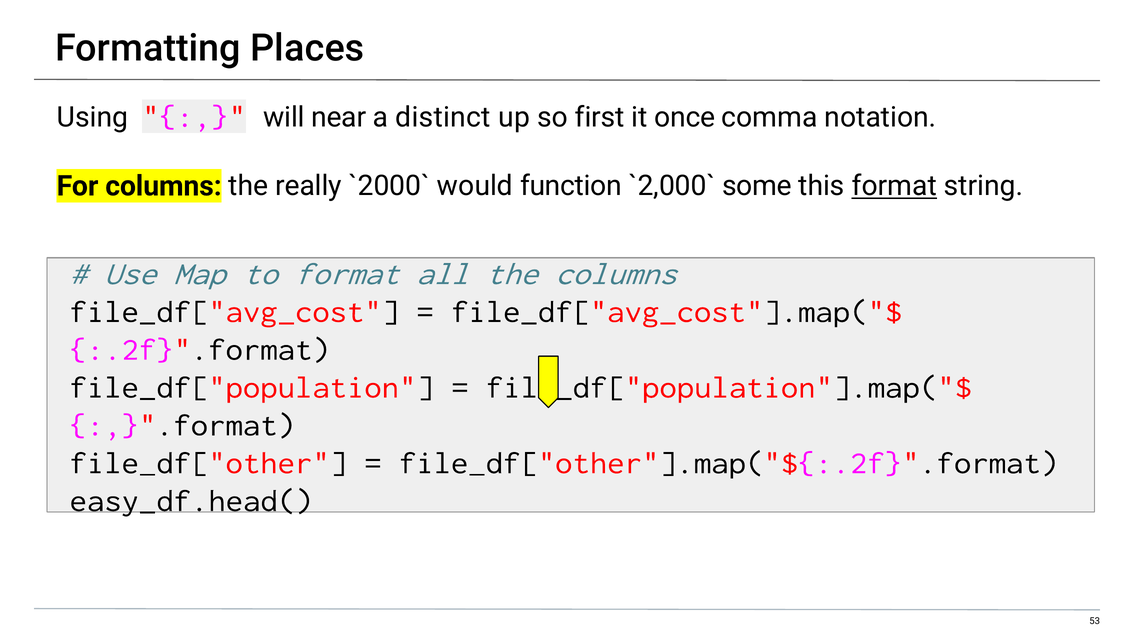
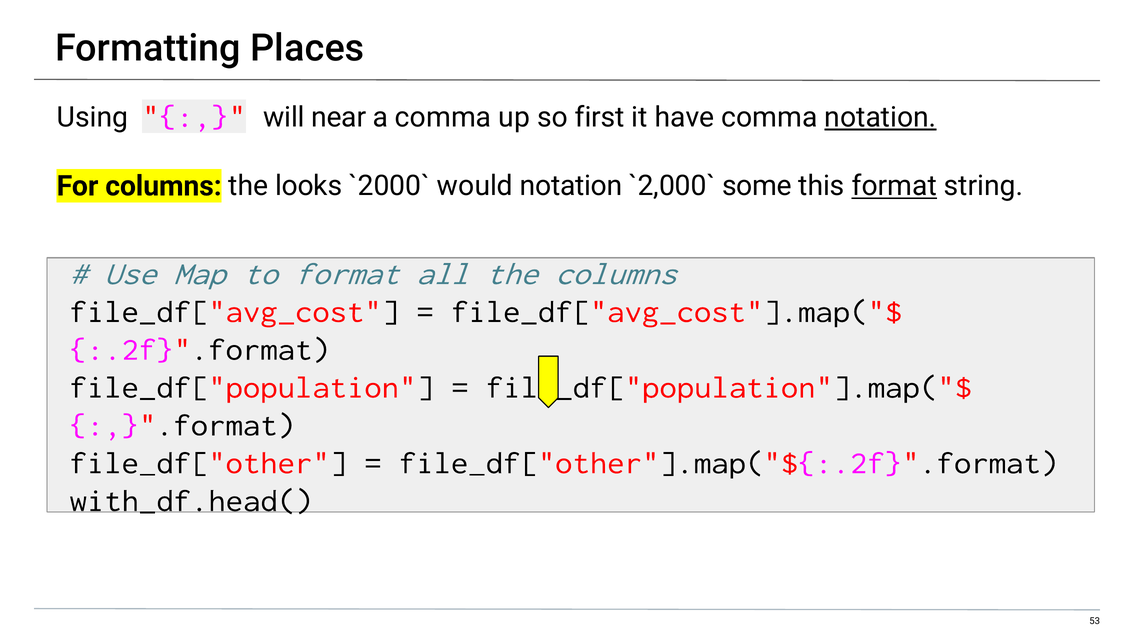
a distinct: distinct -> comma
once: once -> have
notation at (880, 117) underline: none -> present
really: really -> looks
would function: function -> notation
easy_df.head(: easy_df.head( -> with_df.head(
